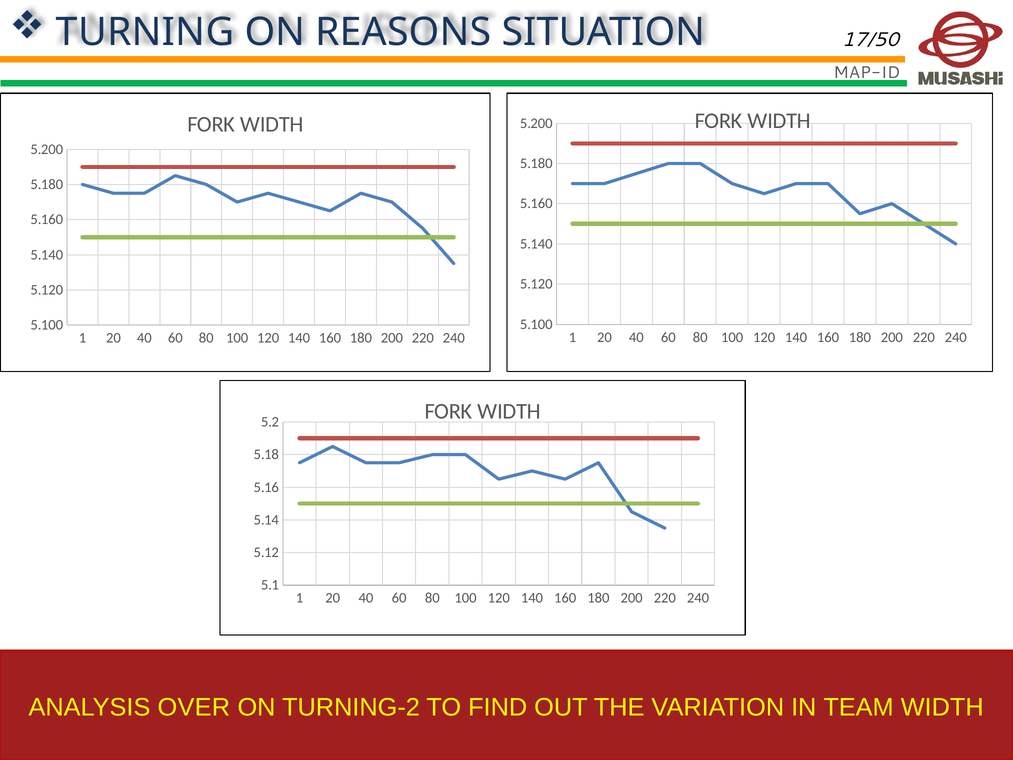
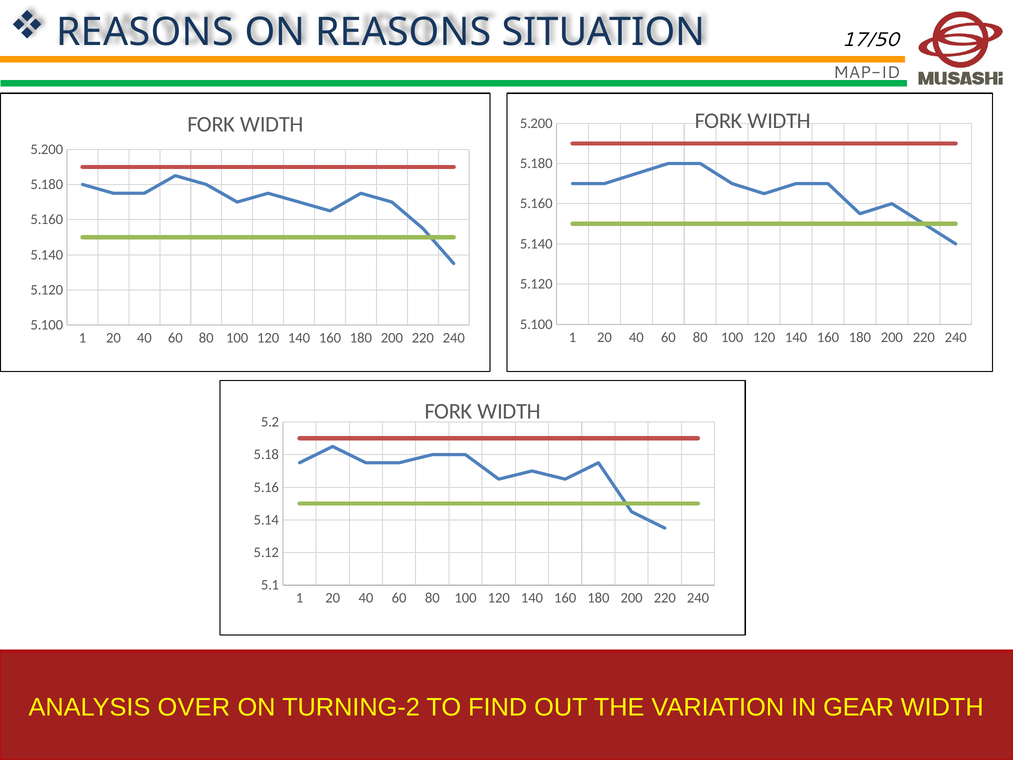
TURNING at (145, 32): TURNING -> REASONS
TEAM: TEAM -> GEAR
